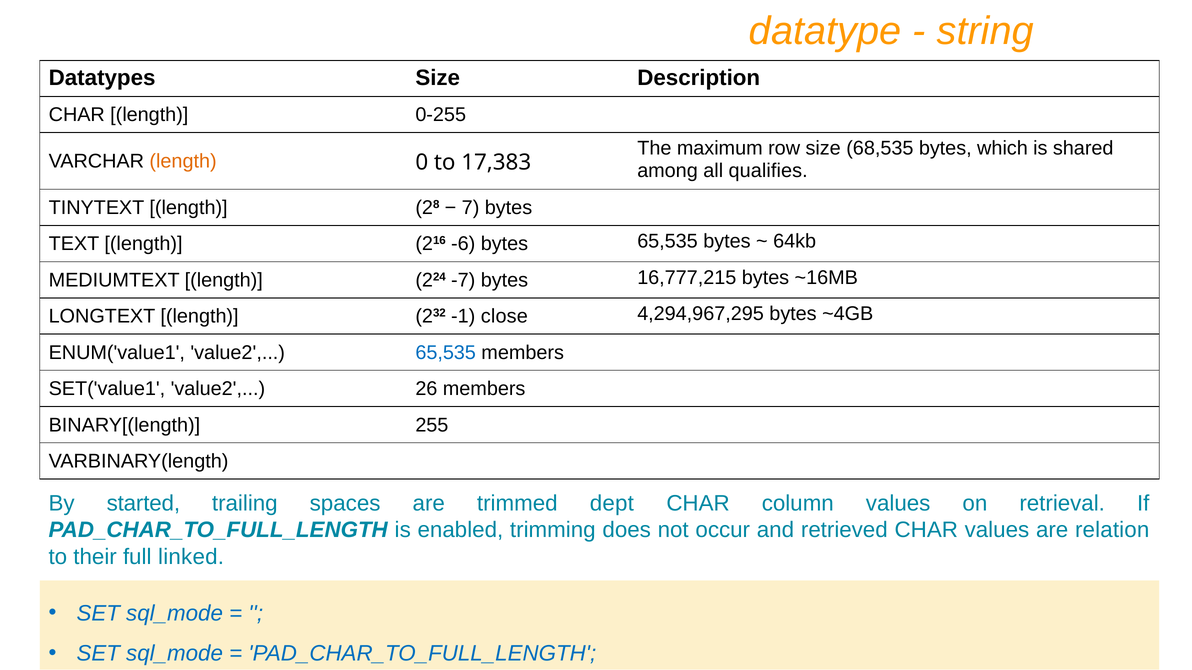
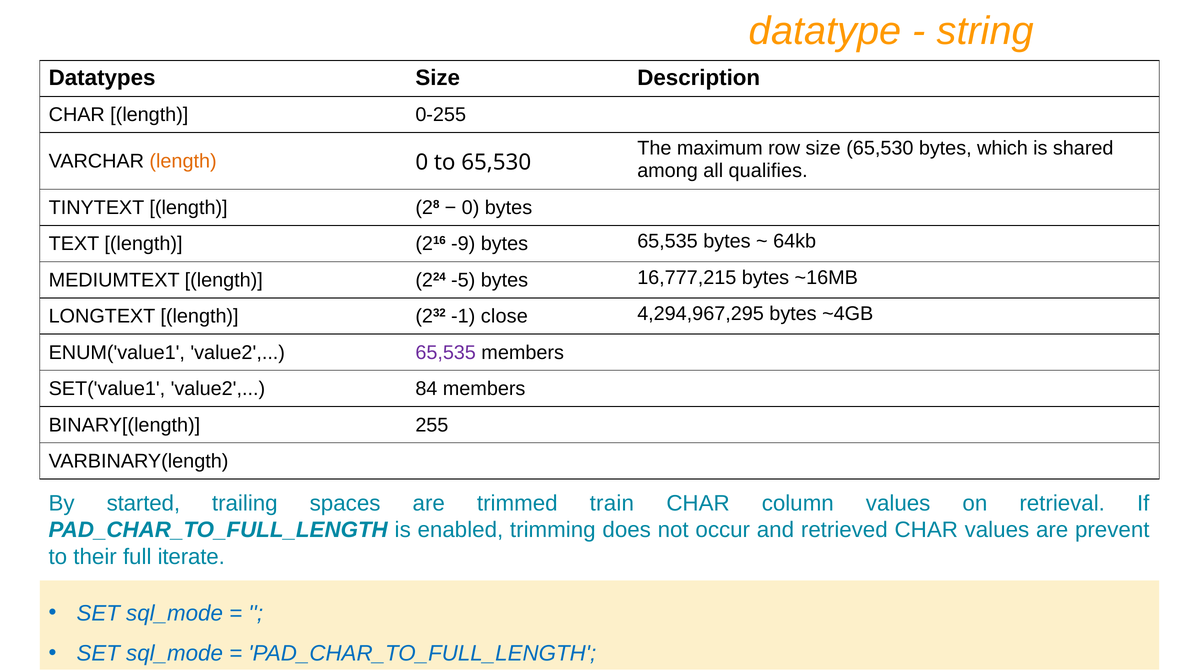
size 68,535: 68,535 -> 65,530
to 17,383: 17,383 -> 65,530
7 at (471, 208): 7 -> 0
-6: -6 -> -9
-7: -7 -> -5
65,535 at (446, 353) colour: blue -> purple
26: 26 -> 84
dept: dept -> train
relation: relation -> prevent
linked: linked -> iterate
